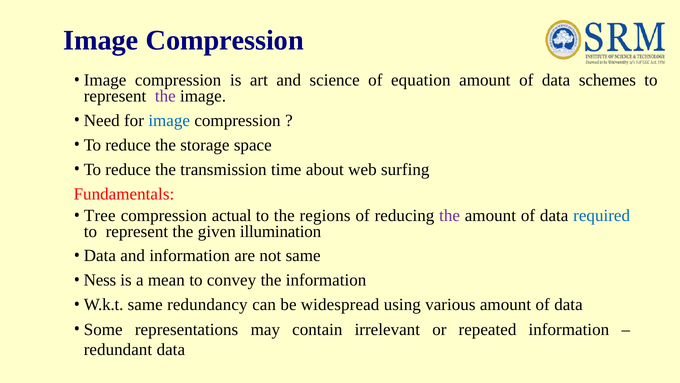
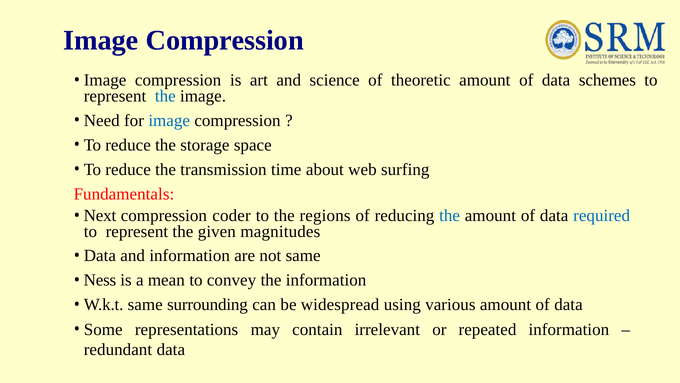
equation: equation -> theoretic
the at (165, 96) colour: purple -> blue
Tree: Tree -> Next
actual: actual -> coder
the at (450, 215) colour: purple -> blue
illumination: illumination -> magnitudes
redundancy: redundancy -> surrounding
